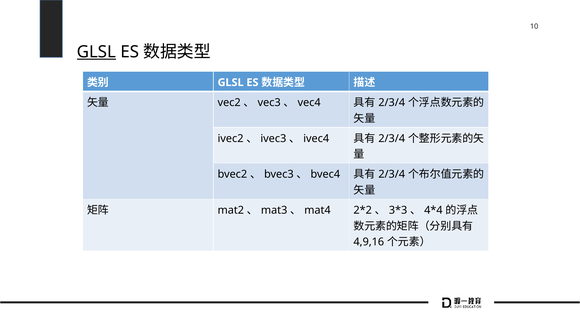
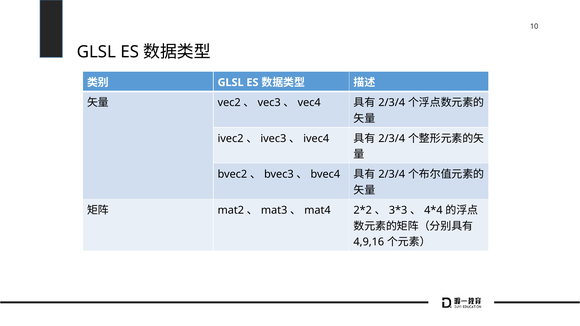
GLSL at (96, 52) underline: present -> none
